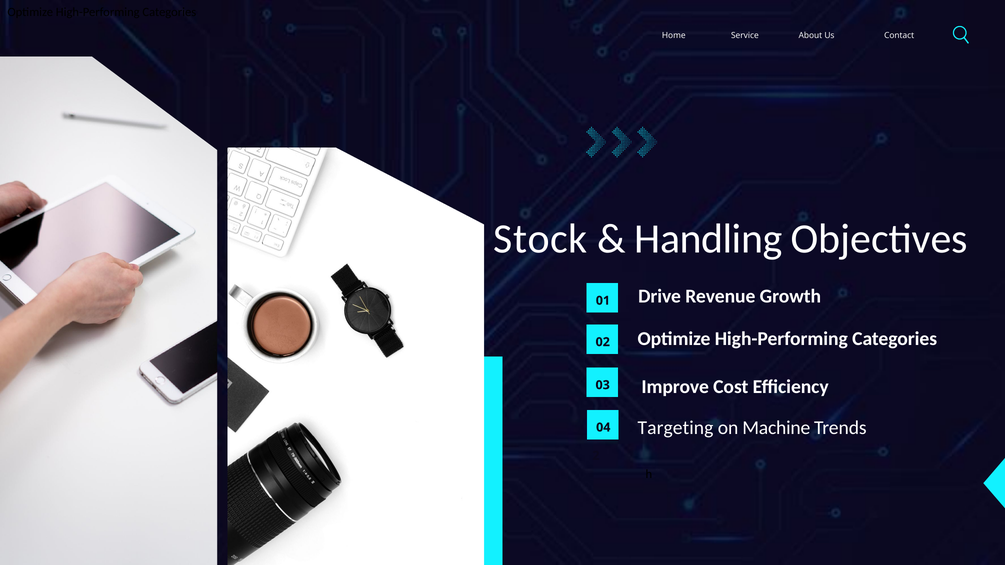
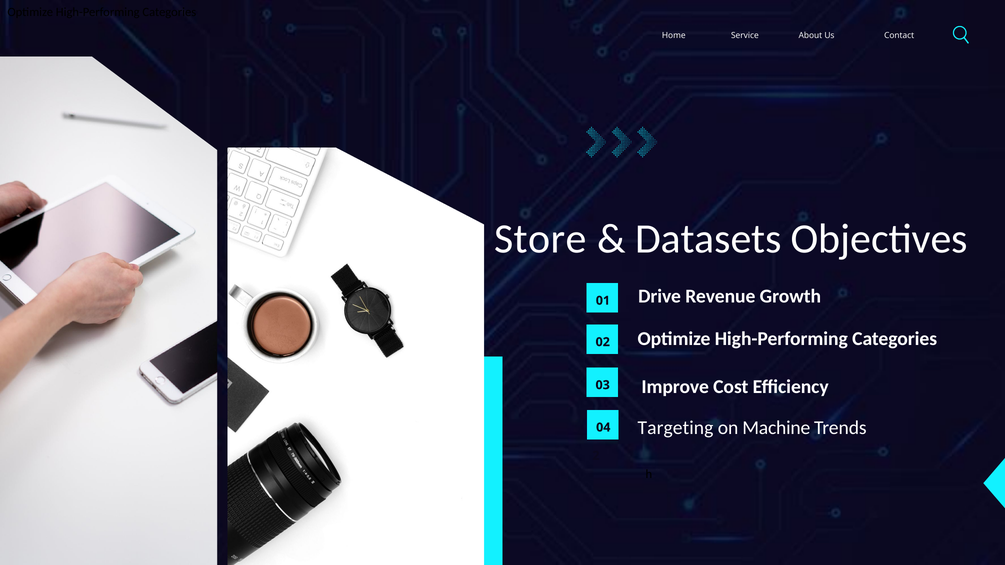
Stock: Stock -> Store
Handling: Handling -> Datasets
